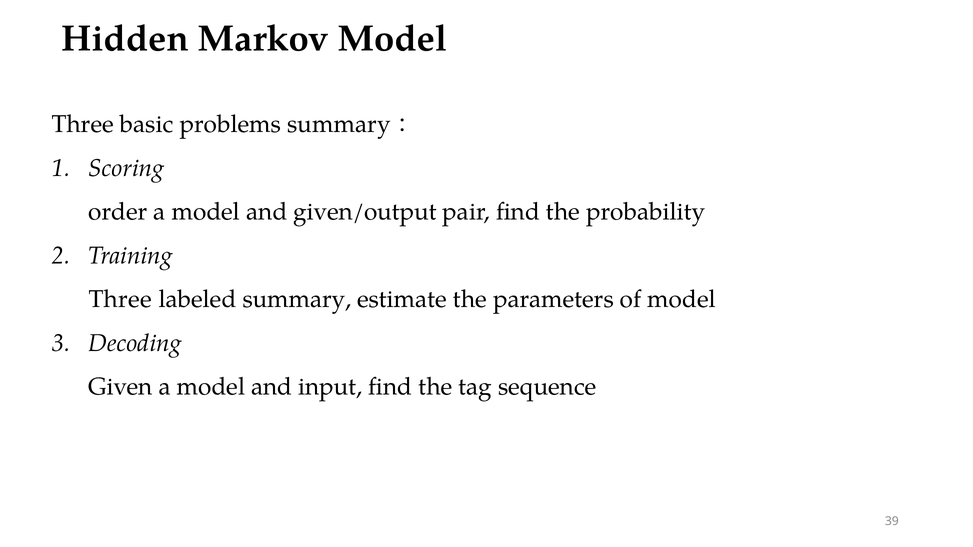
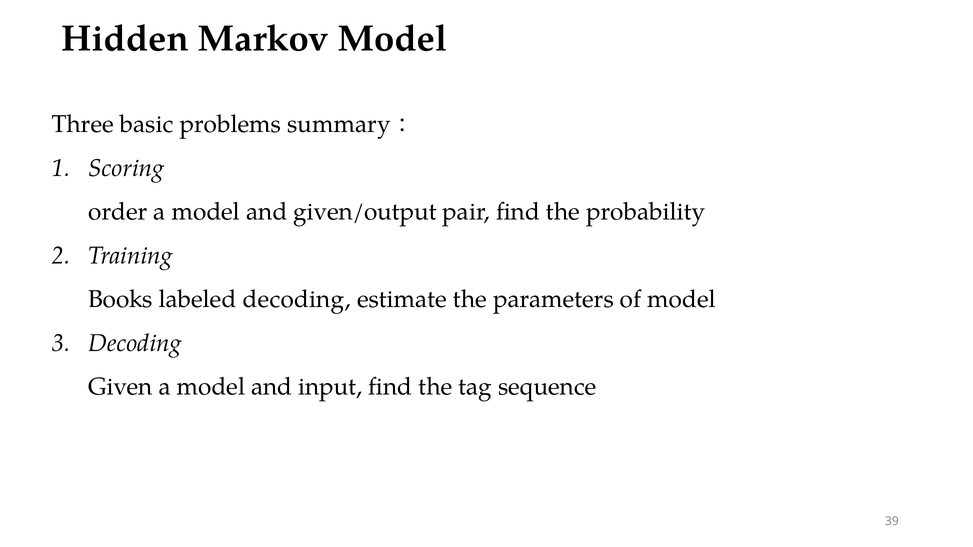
Three at (120, 300): Three -> Books
labeled summary: summary -> decoding
